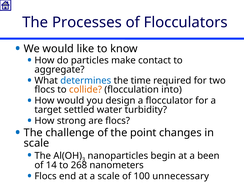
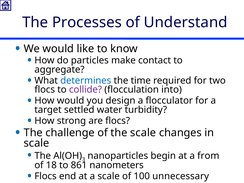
of Flocculators: Flocculators -> Understand
collide colour: orange -> purple
the point: point -> scale
been: been -> from
14: 14 -> 18
268: 268 -> 861
